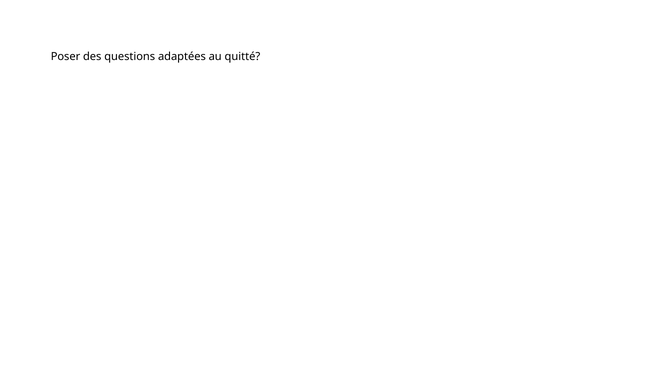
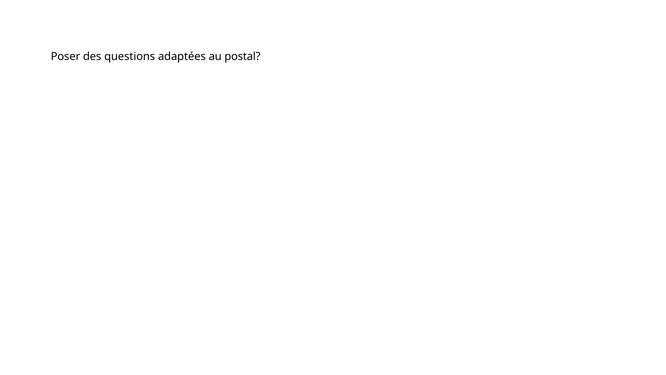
quitté: quitté -> postal
